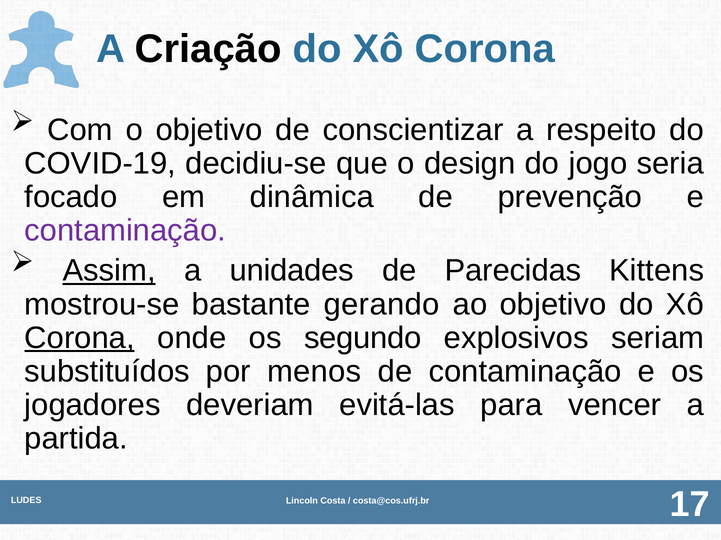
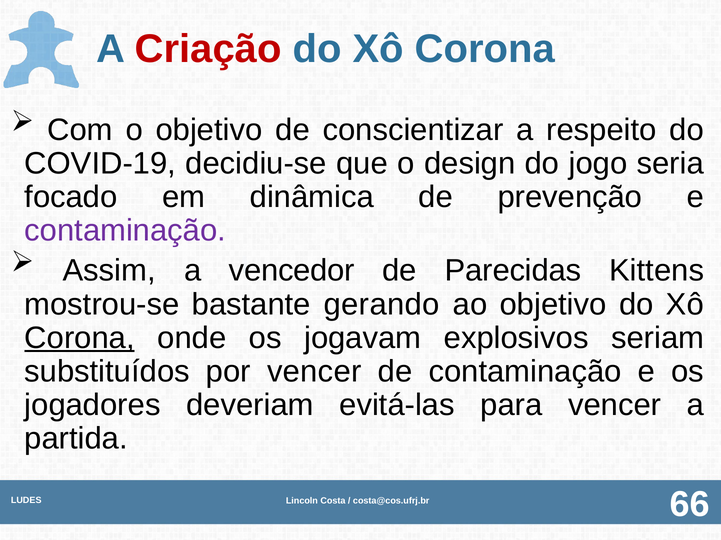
Criação colour: black -> red
Assim underline: present -> none
unidades: unidades -> vencedor
segundo: segundo -> jogavam
por menos: menos -> vencer
17: 17 -> 66
